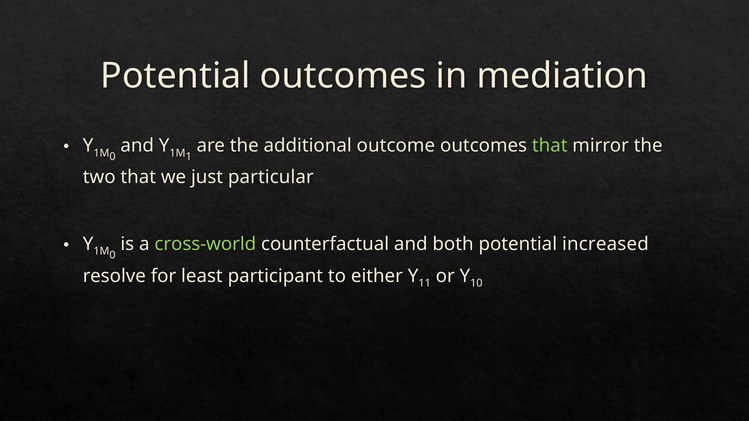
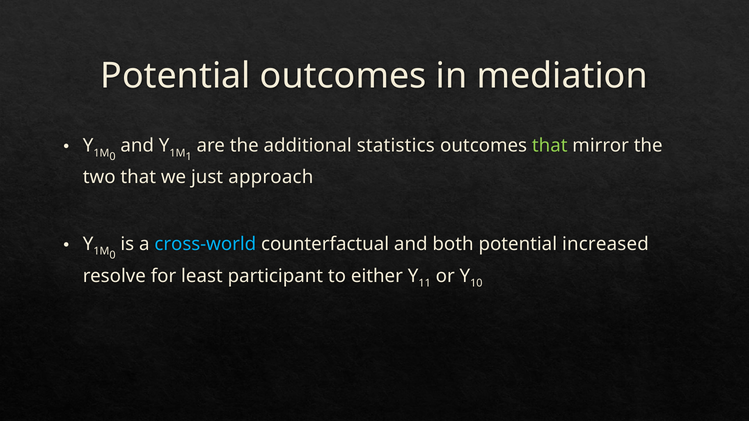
outcome: outcome -> statistics
particular: particular -> approach
cross-world colour: light green -> light blue
